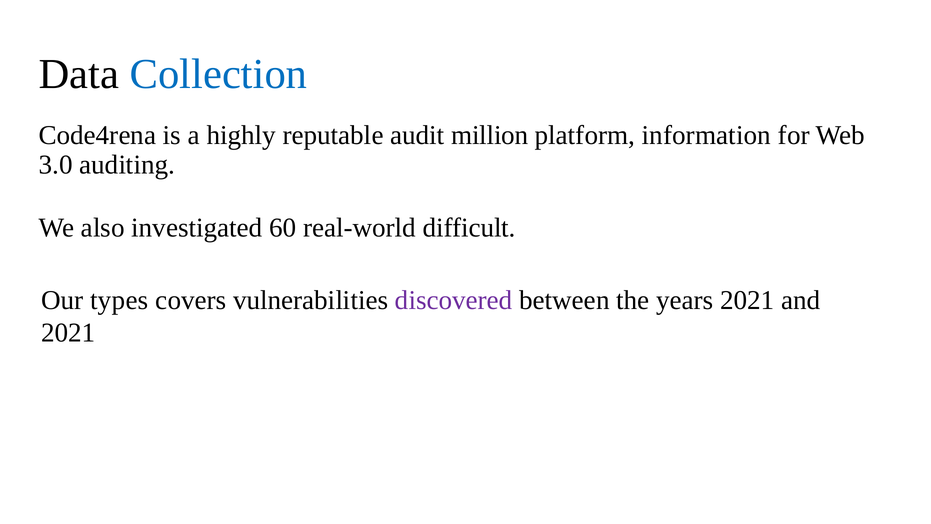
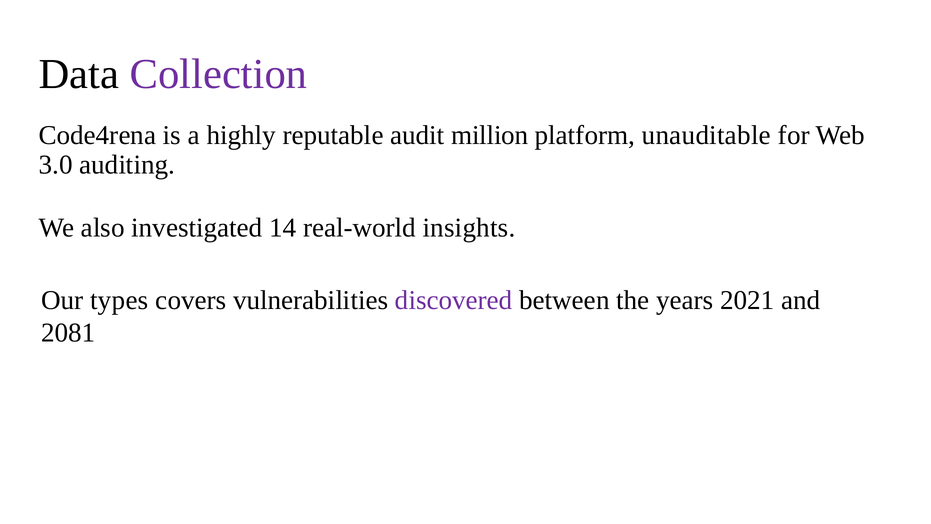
Collection colour: blue -> purple
information: information -> unauditable
60: 60 -> 14
difficult: difficult -> insights
2021 at (68, 333): 2021 -> 2081
